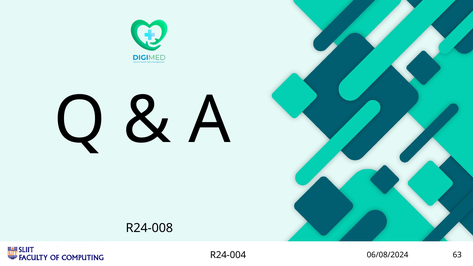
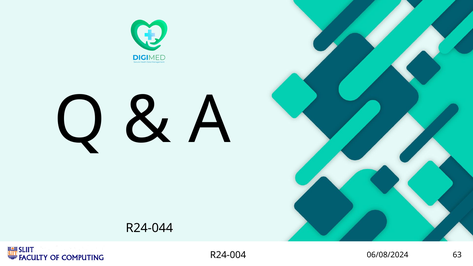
R24-008: R24-008 -> R24-044
